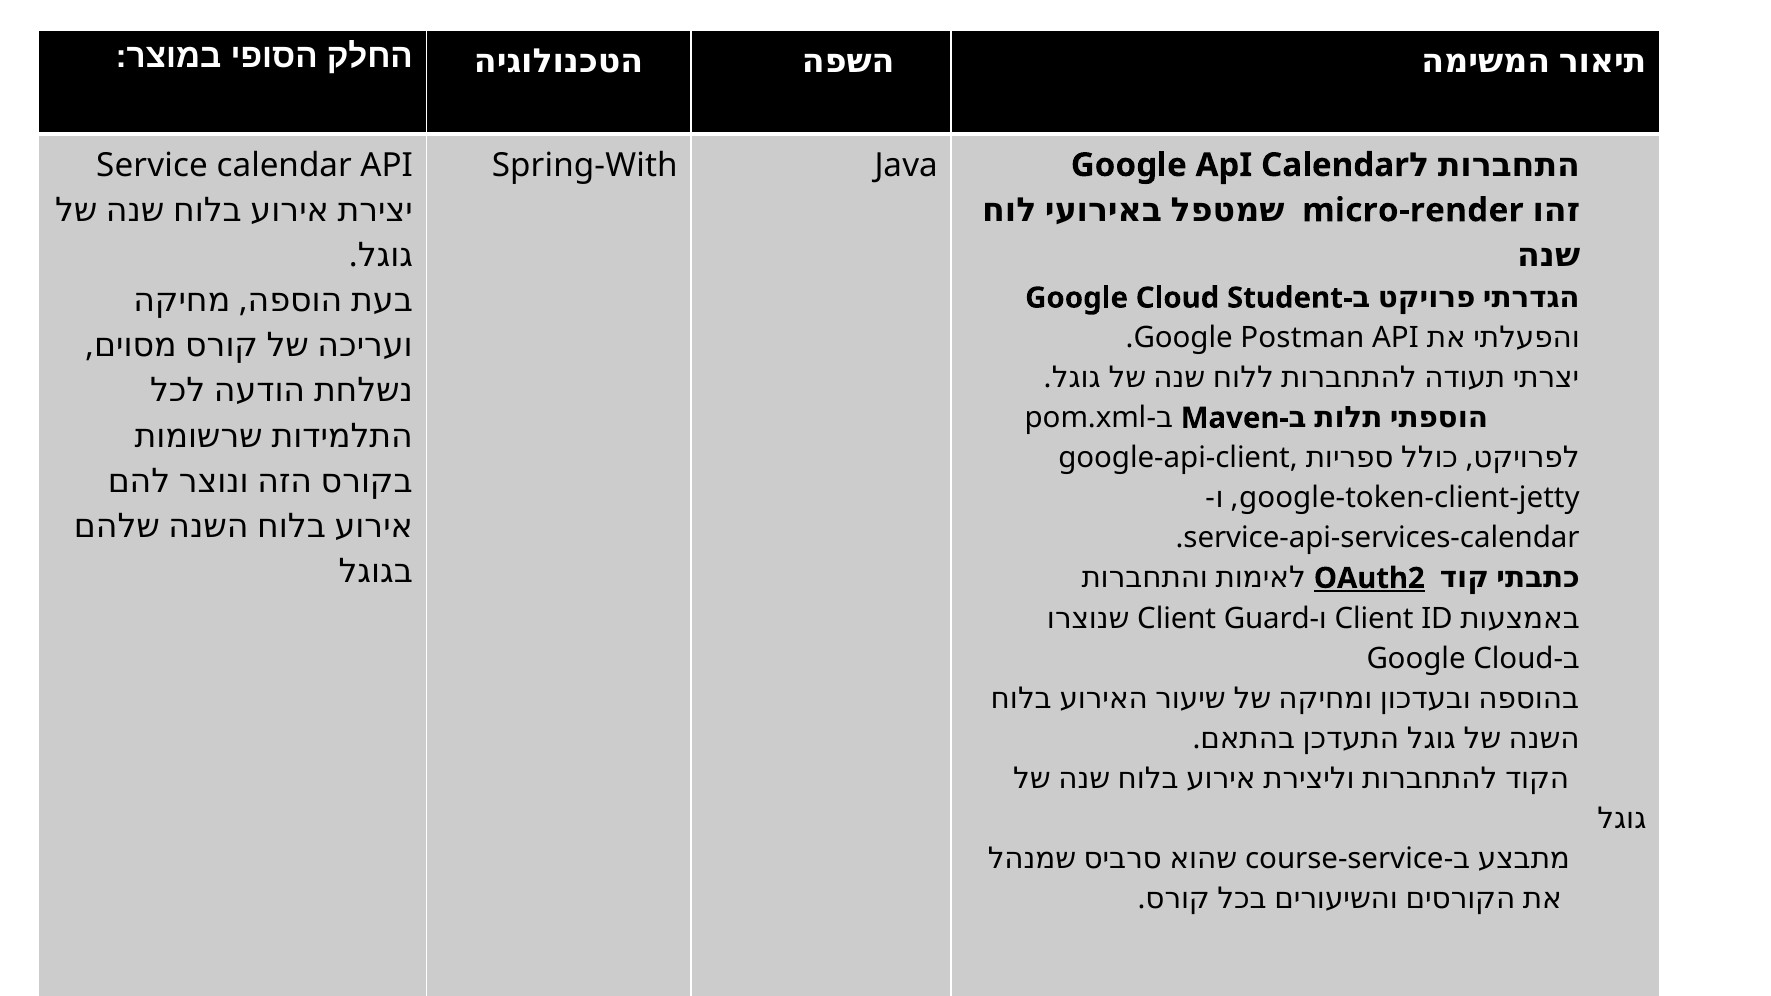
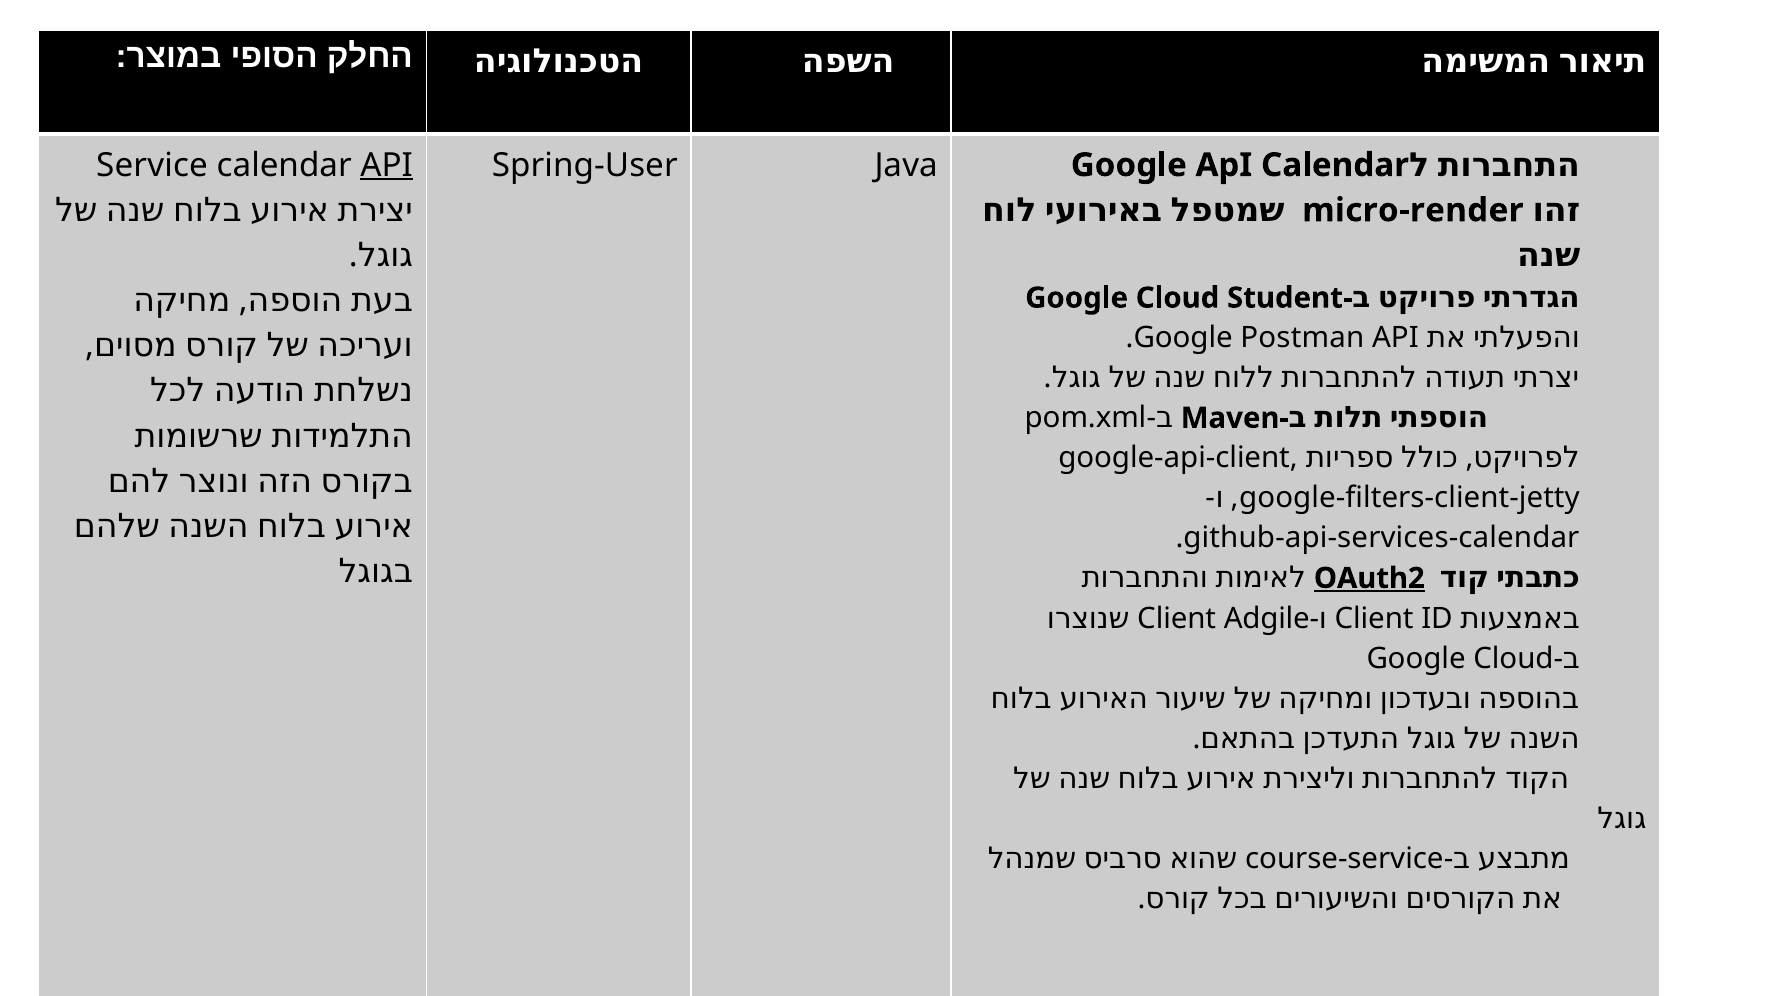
API at (387, 165) underline: none -> present
Spring-With: Spring-With -> Spring-User
google-token-client-jetty: google-token-client-jetty -> google-filters-client-jetty
service-api-services-calendar: service-api-services-calendar -> github-api-services-calendar
Guard: Guard -> Adgile
